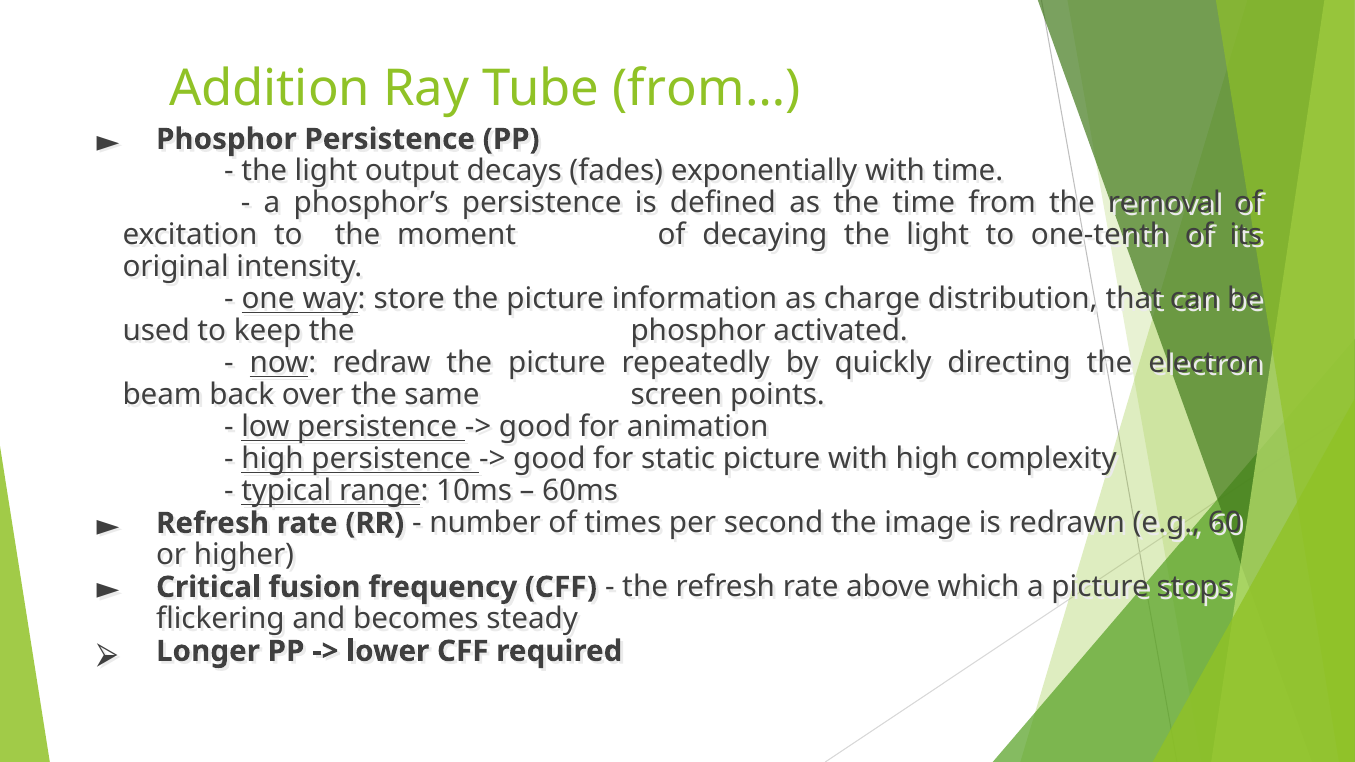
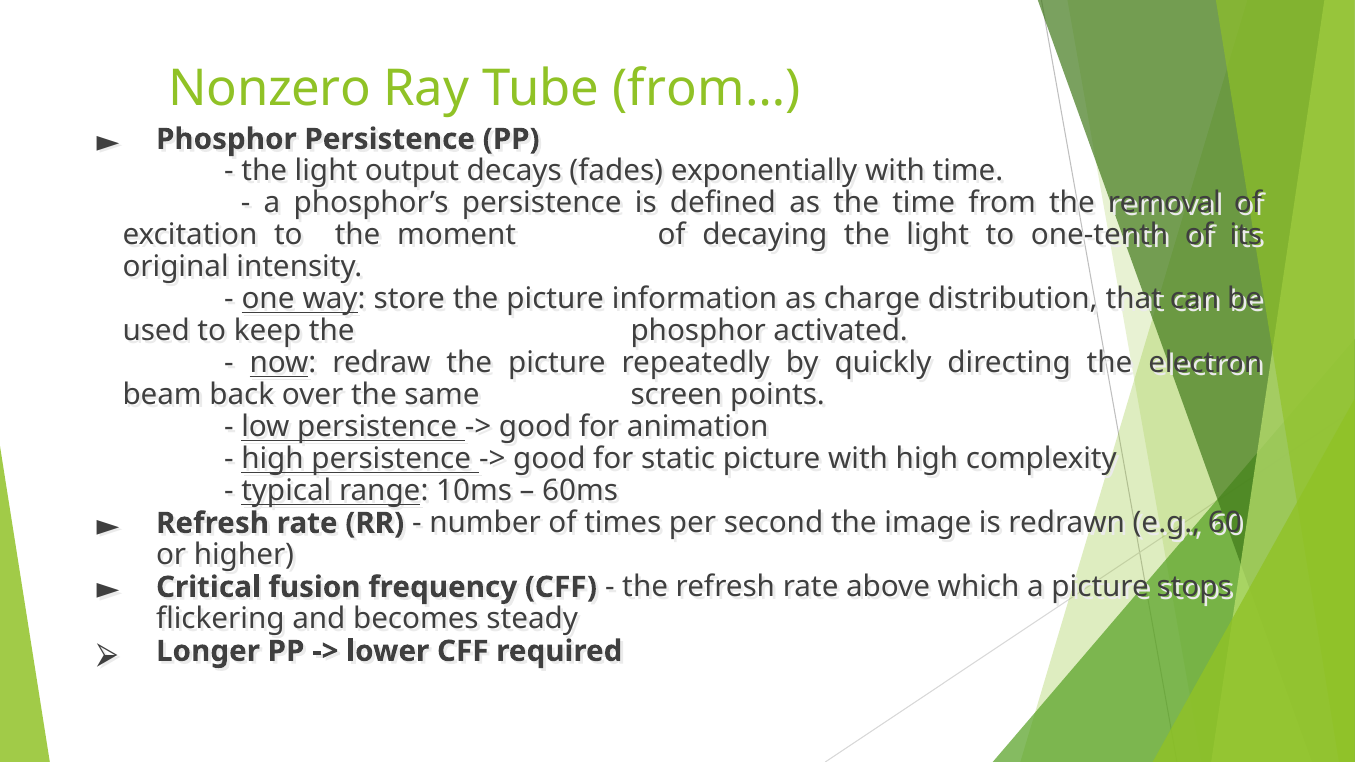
Addition: Addition -> Nonzero
